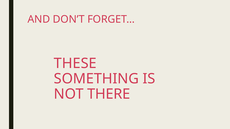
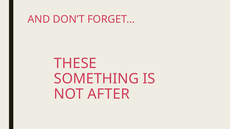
THERE: THERE -> AFTER
